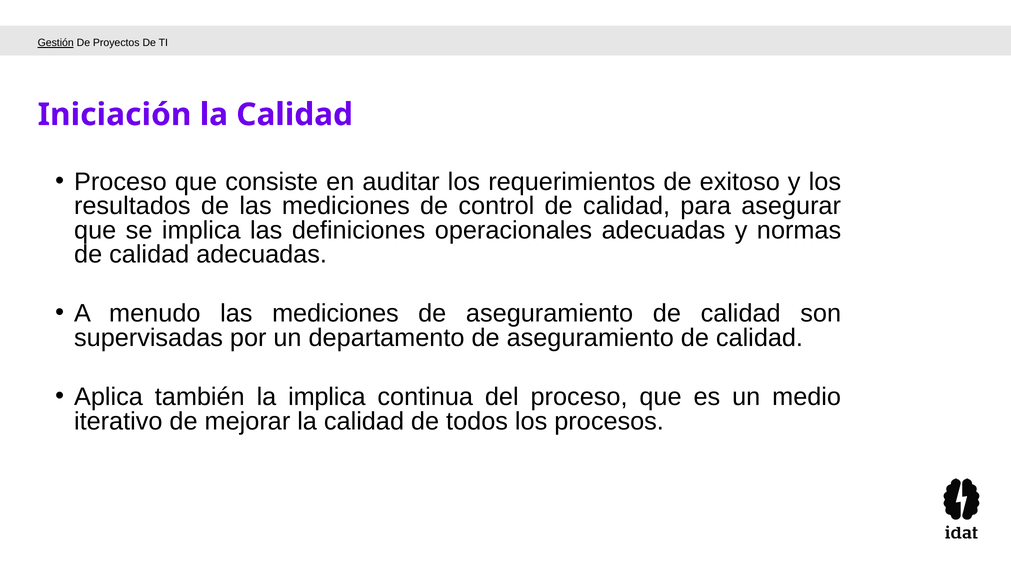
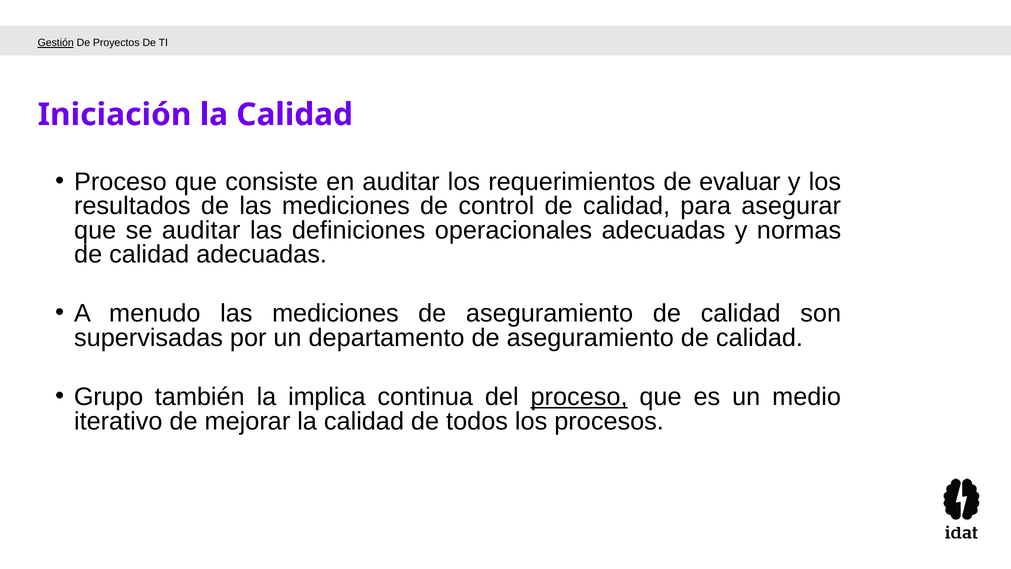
exitoso: exitoso -> evaluar
se implica: implica -> auditar
Aplica: Aplica -> Grupo
proceso at (579, 397) underline: none -> present
